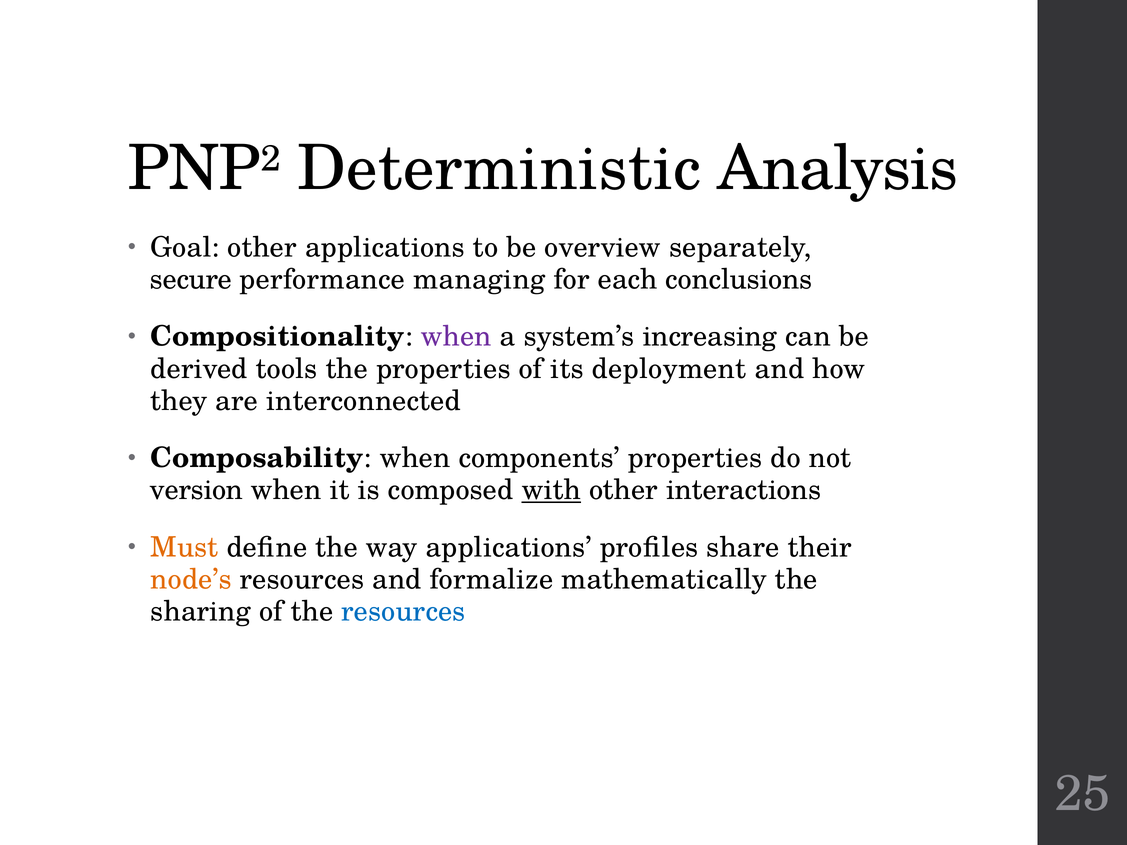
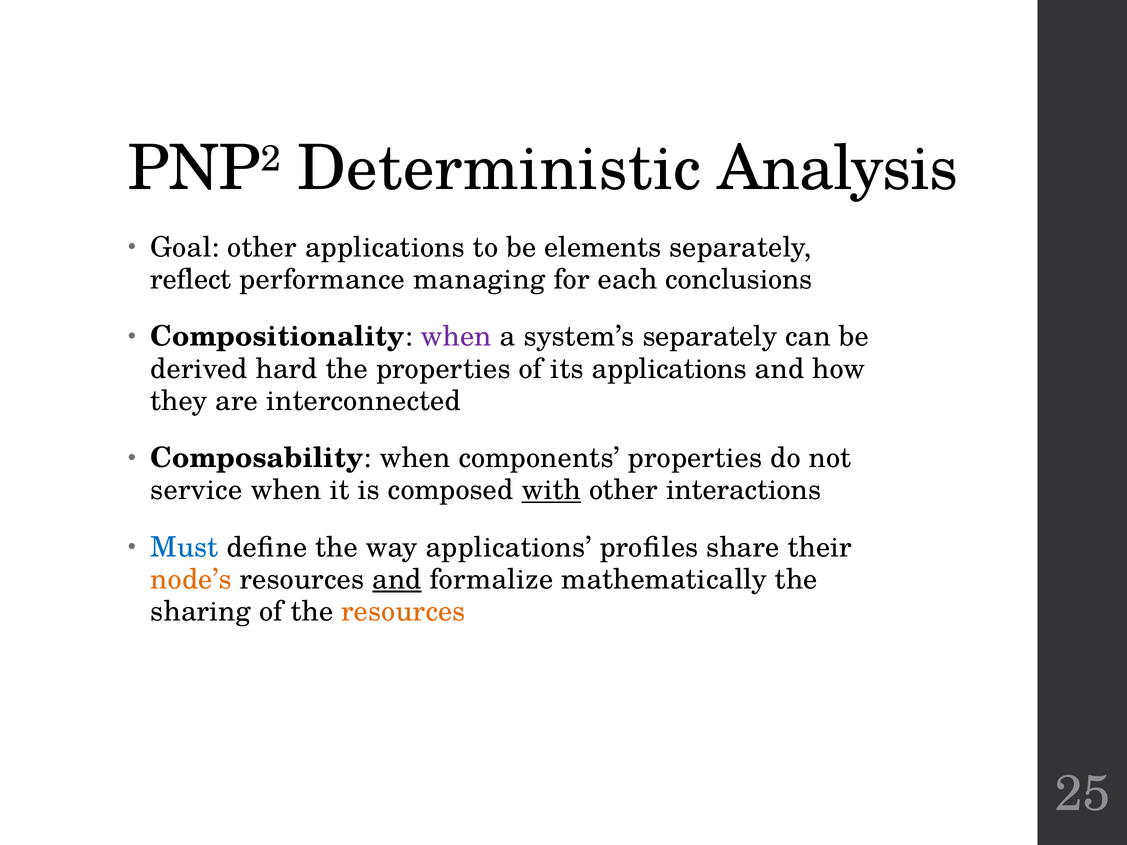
overview: overview -> elements
secure: secure -> reﬂect
system’s increasing: increasing -> separately
tools: tools -> hard
its deployment: deployment -> applications
version: version -> service
Must colour: orange -> blue
and at (397, 580) underline: none -> present
resources at (403, 612) colour: blue -> orange
